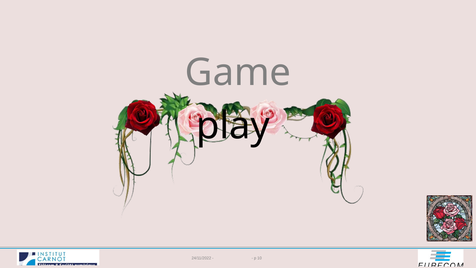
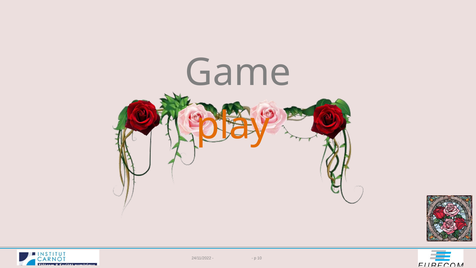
play colour: black -> orange
